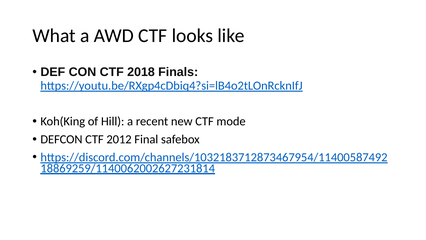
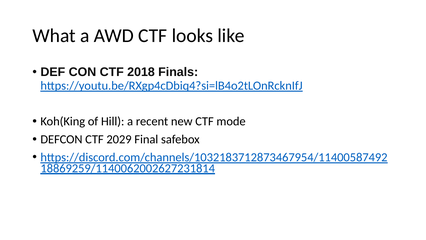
2012: 2012 -> 2029
